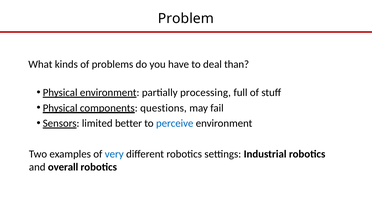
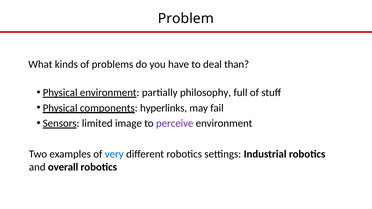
processing: processing -> philosophy
questions: questions -> hyperlinks
better: better -> image
perceive colour: blue -> purple
